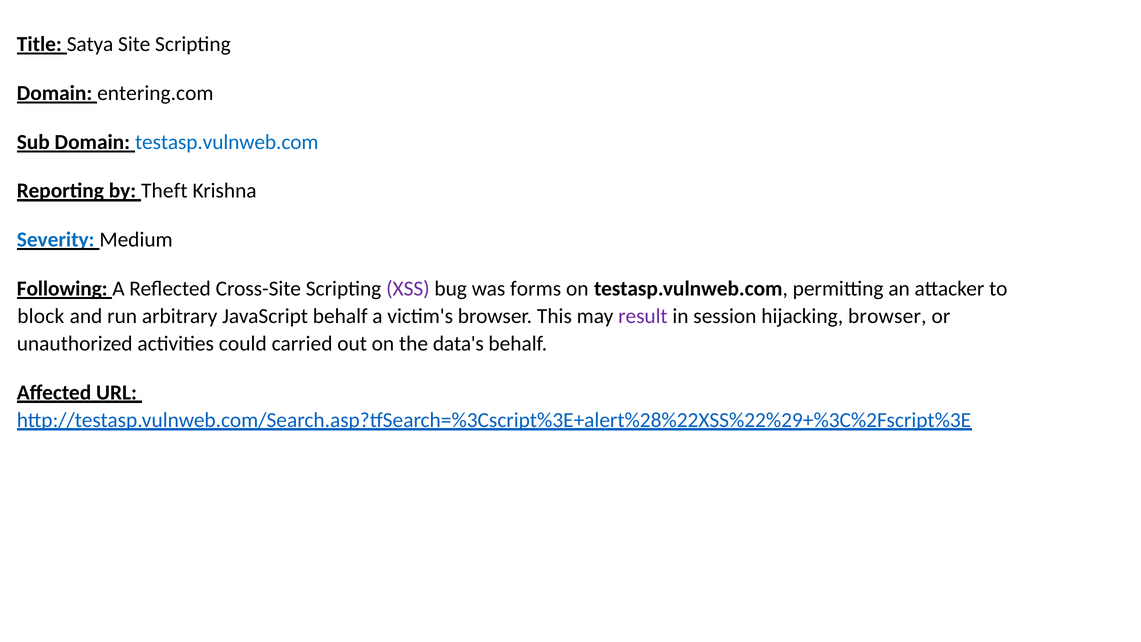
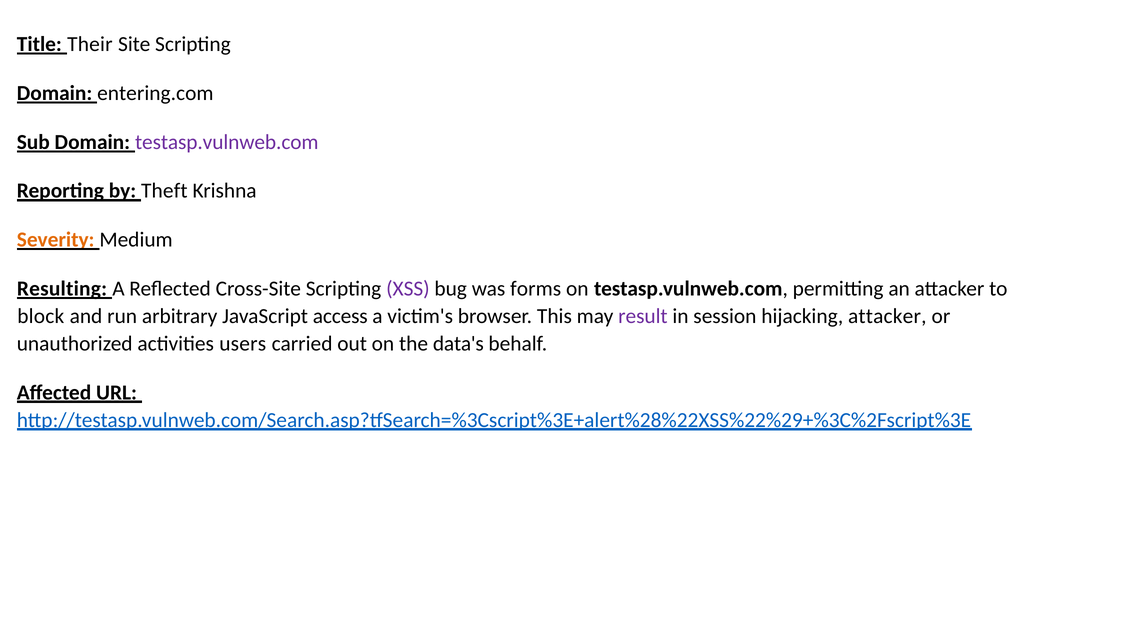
Satya: Satya -> Their
testasp.vulnweb.com at (227, 142) colour: blue -> purple
Severity colour: blue -> orange
Following: Following -> Resulting
JavaScript behalf: behalf -> access
hijacking browser: browser -> attacker
could: could -> users
